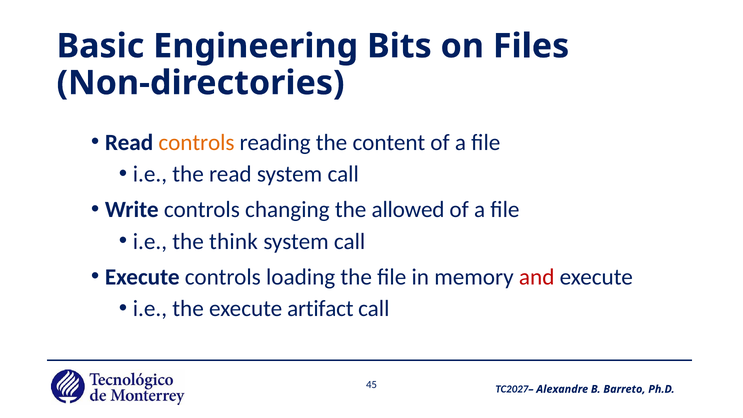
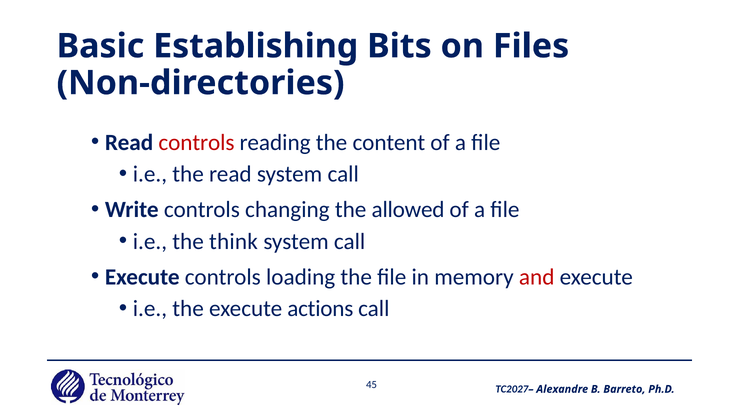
Engineering: Engineering -> Establishing
controls at (196, 142) colour: orange -> red
artifact: artifact -> actions
